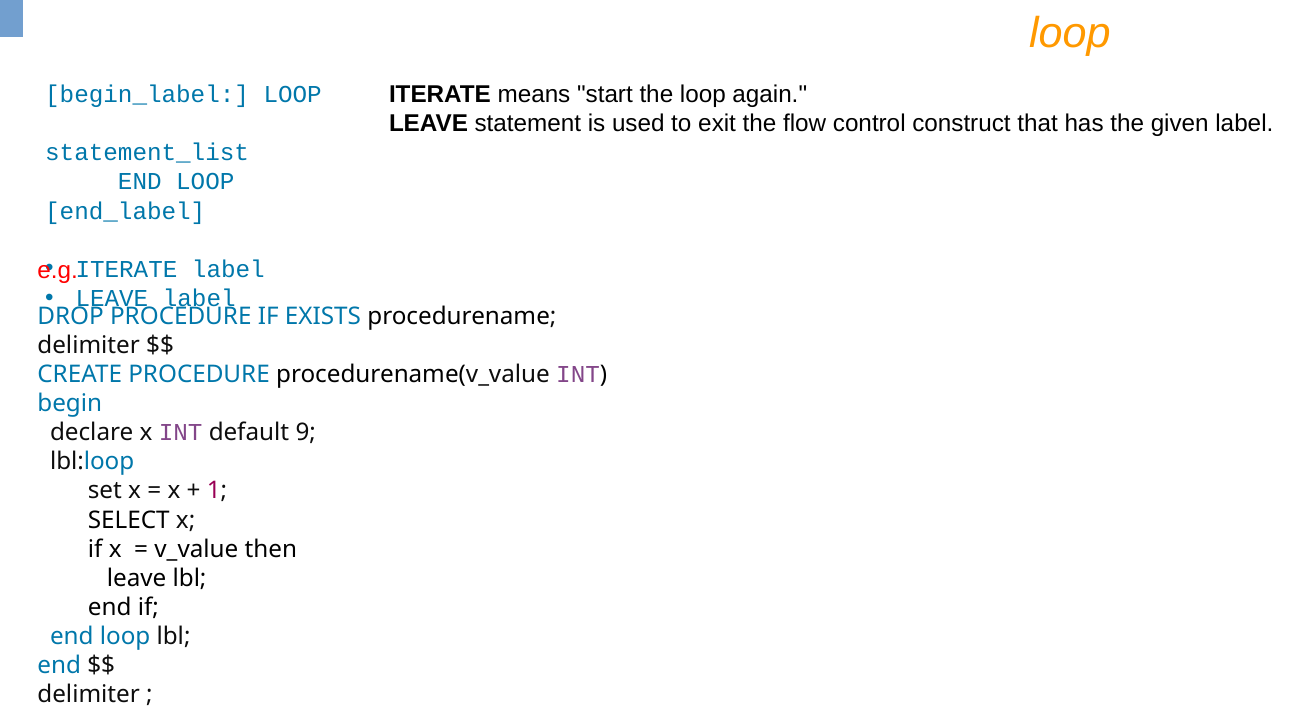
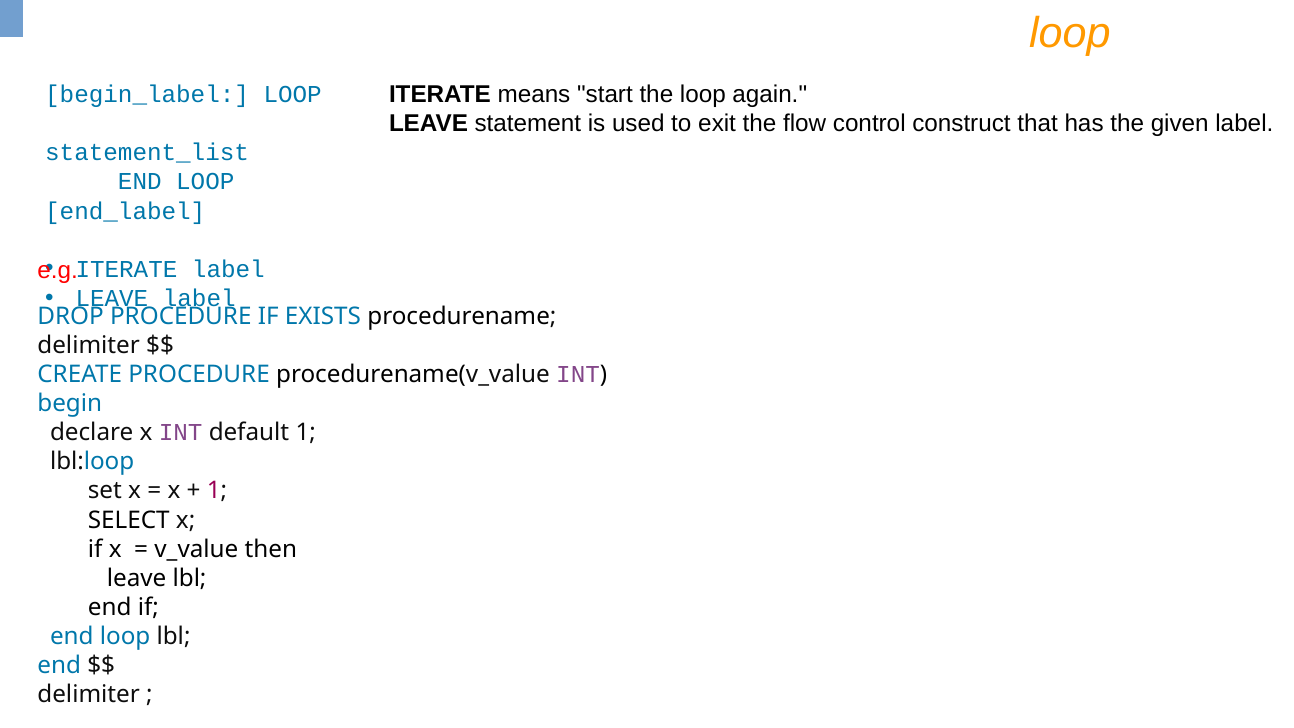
default 9: 9 -> 1
